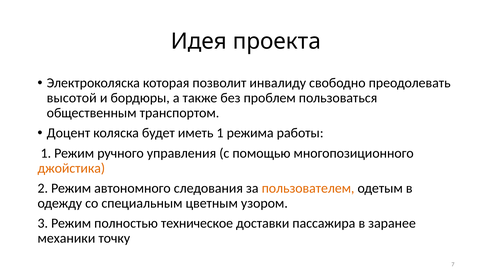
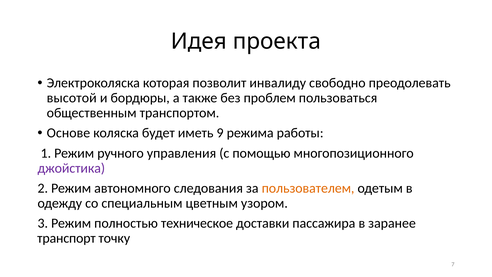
Доцент: Доцент -> Основе
иметь 1: 1 -> 9
джойстика colour: orange -> purple
механики: механики -> транспорт
